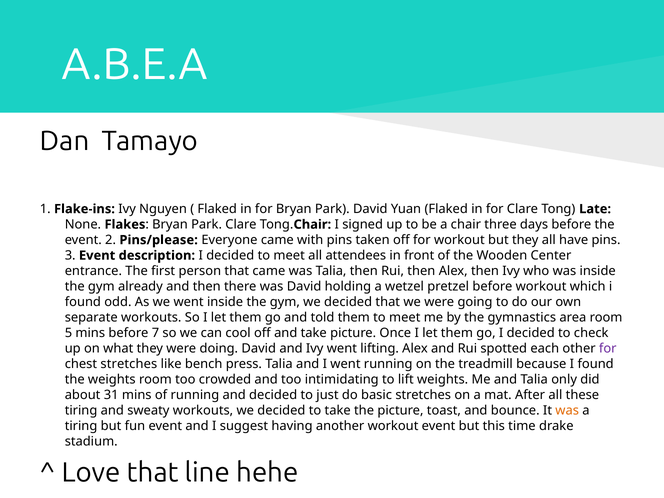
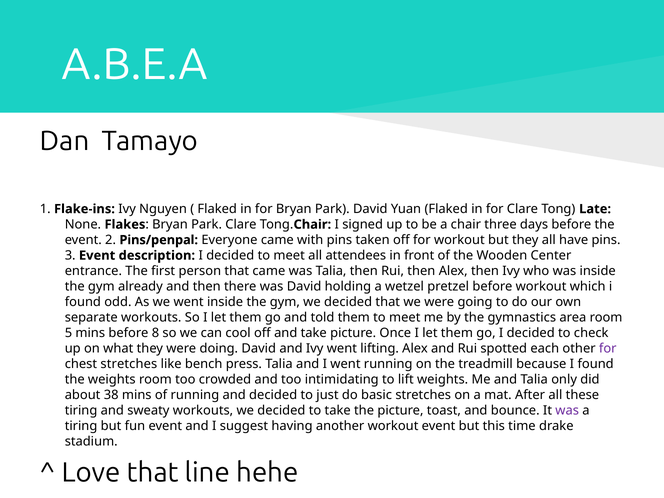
Pins/please: Pins/please -> Pins/penpal
7: 7 -> 8
31: 31 -> 38
was at (567, 411) colour: orange -> purple
